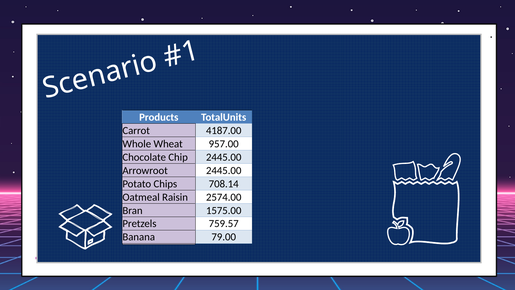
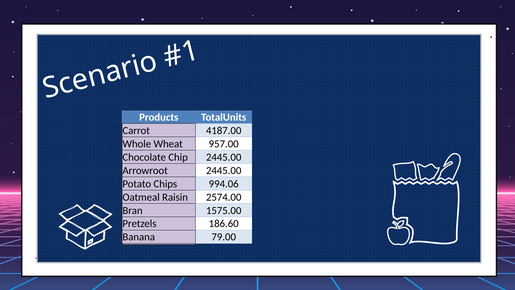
708.14: 708.14 -> 994.06
759.57: 759.57 -> 186.60
